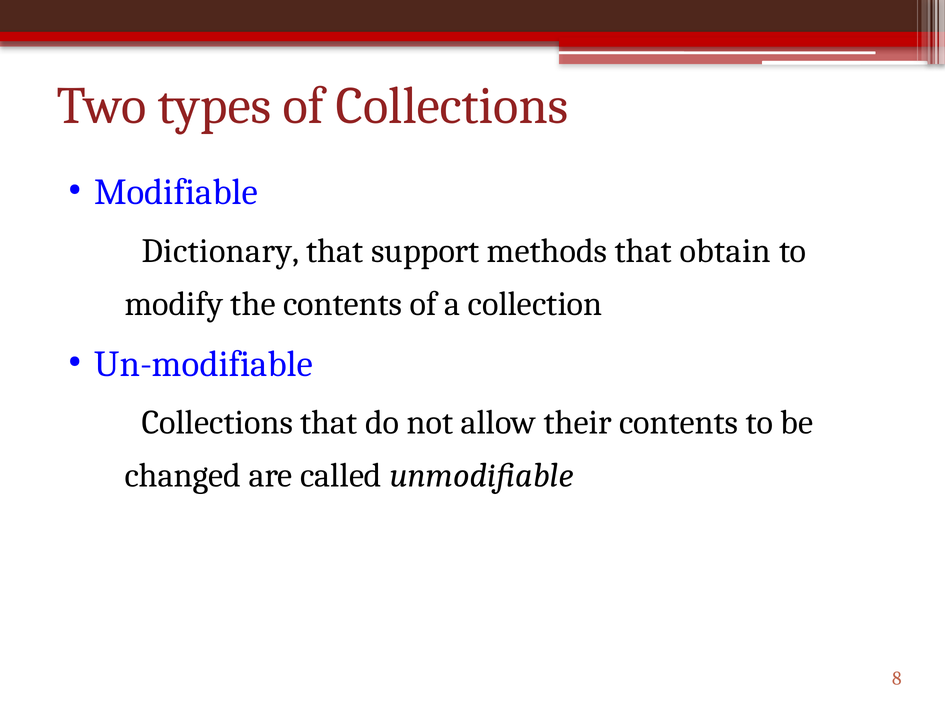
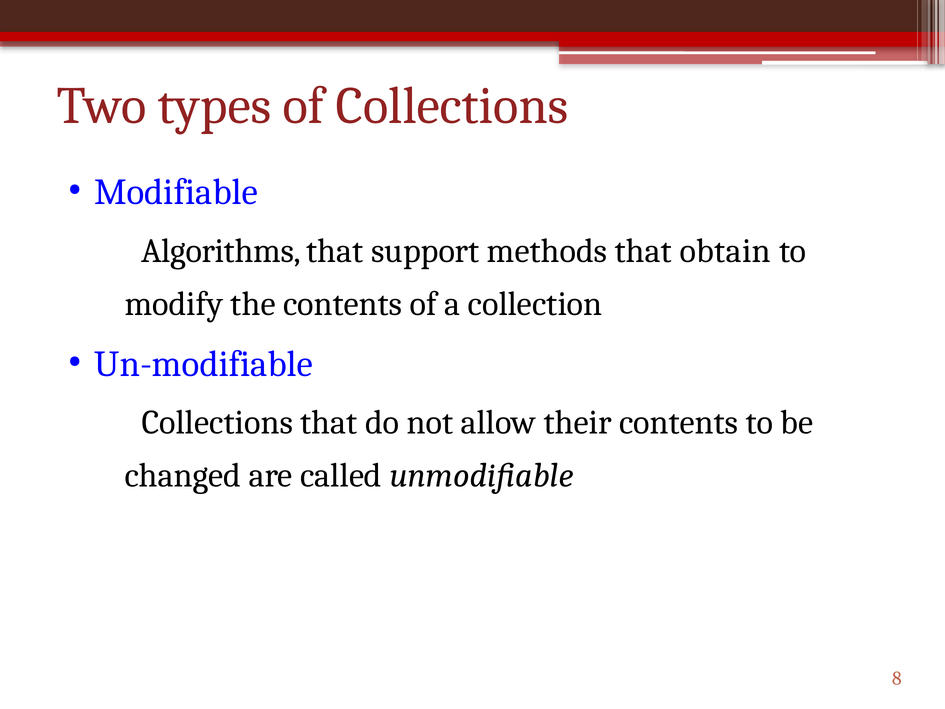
Dictionary: Dictionary -> Algorithms
